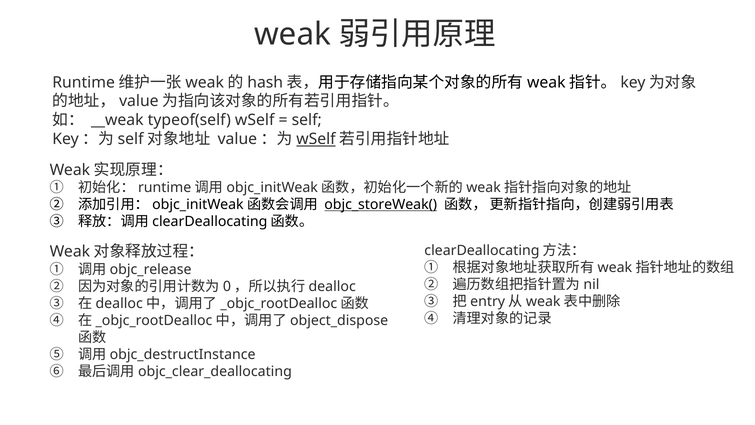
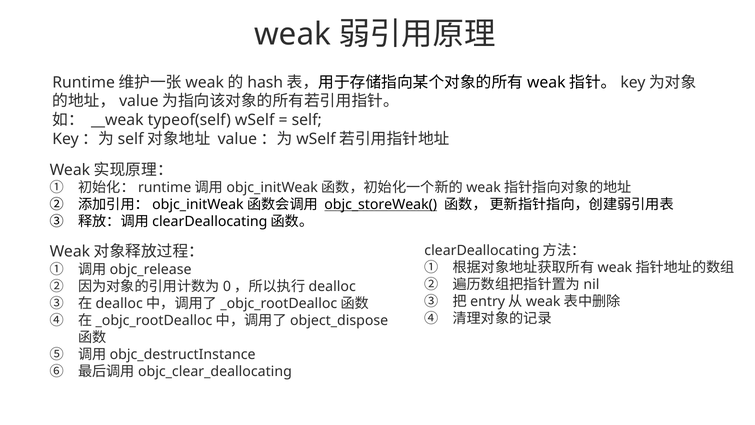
wSelf at (316, 139) underline: present -> none
